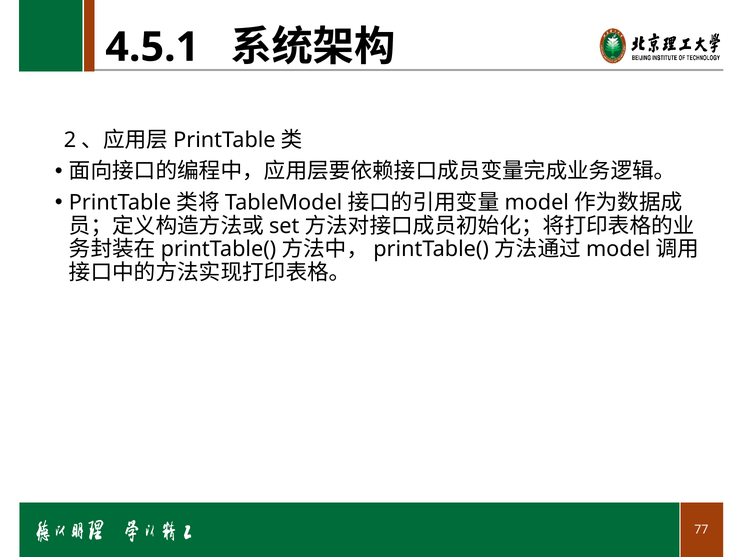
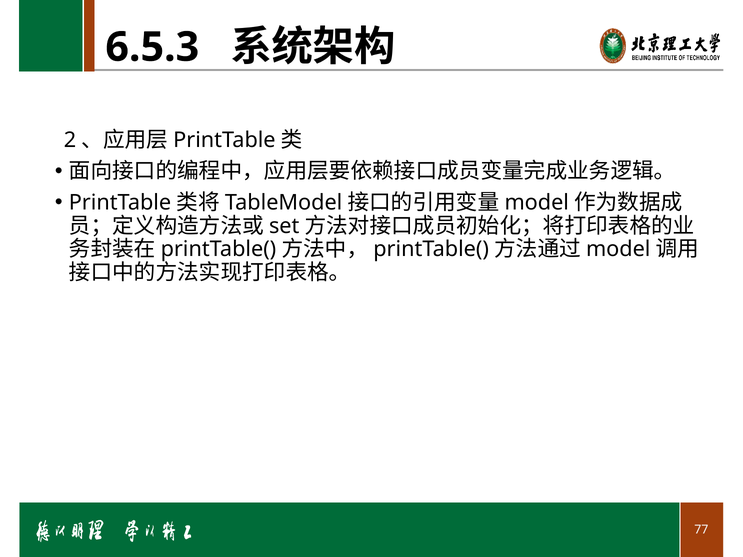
4.5.1: 4.5.1 -> 6.5.3
